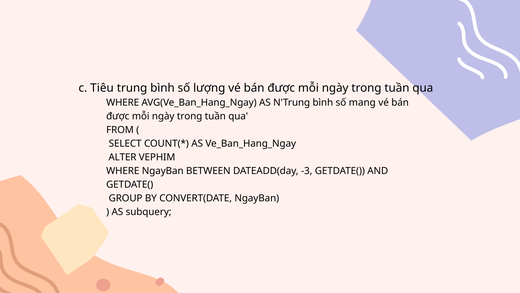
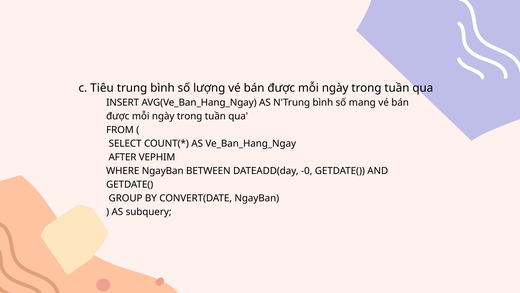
WHERE at (123, 102): WHERE -> INSERT
ALTER: ALTER -> AFTER
-3: -3 -> -0
